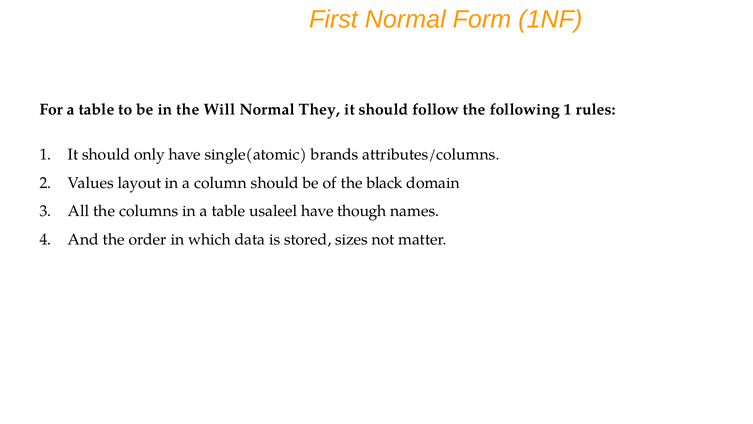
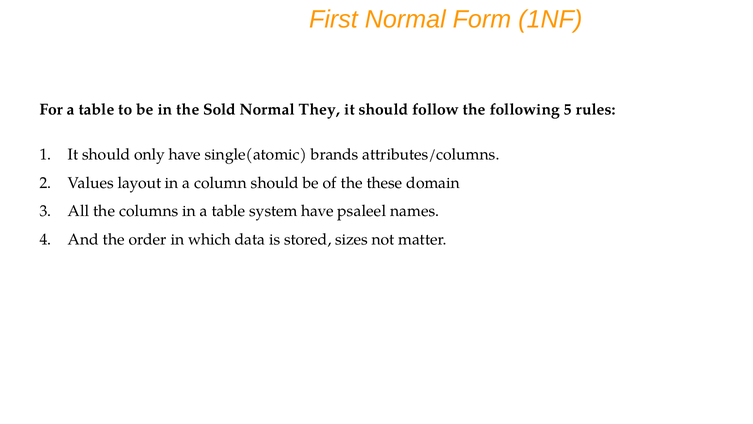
Will: Will -> Sold
following 1: 1 -> 5
black: black -> these
usaleel: usaleel -> system
though: though -> psaleel
